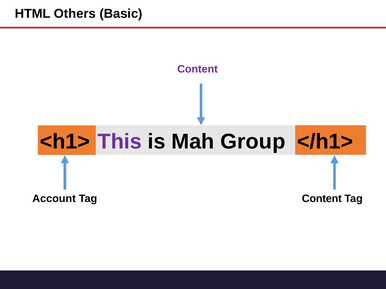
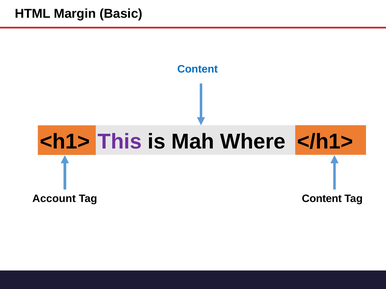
Others: Others -> Margin
Content at (198, 69) colour: purple -> blue
Group: Group -> Where
